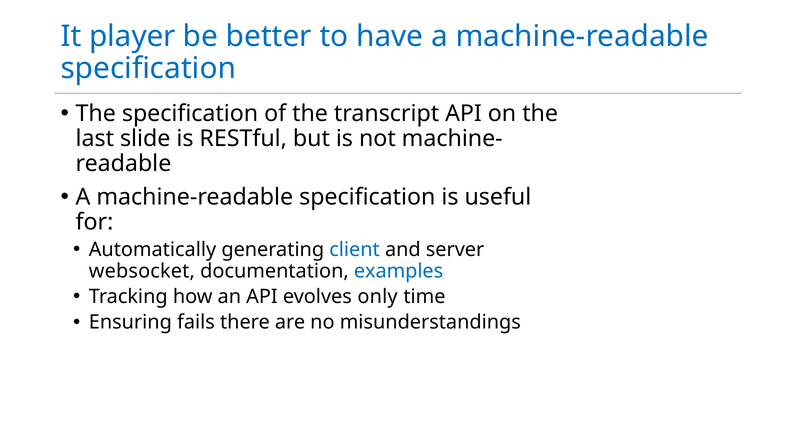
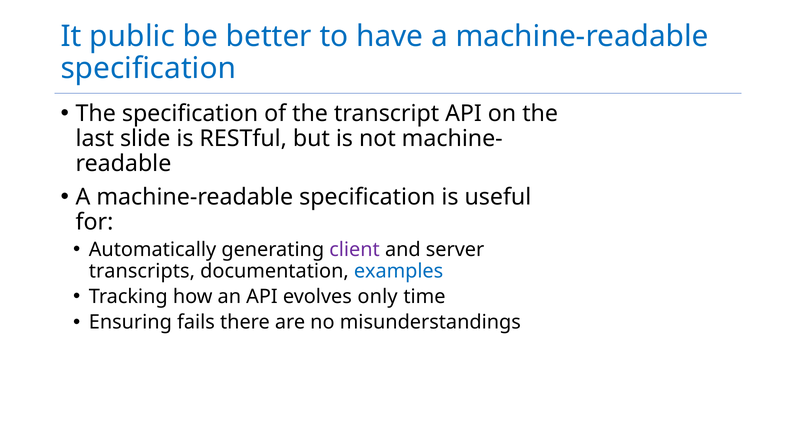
player: player -> public
client colour: blue -> purple
websocket: websocket -> transcripts
